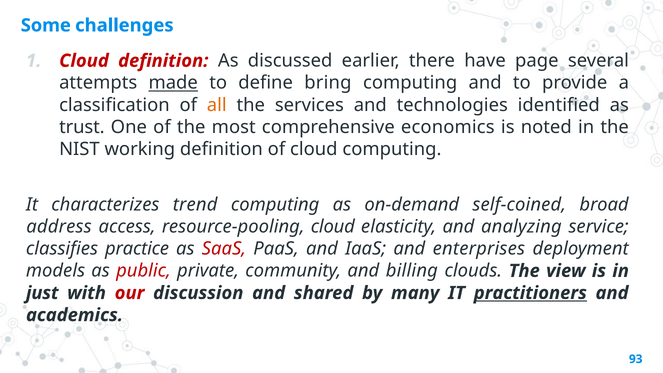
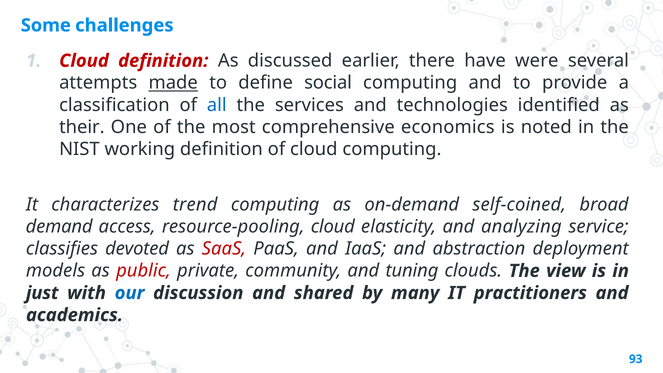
page: page -> were
bring: bring -> social
all colour: orange -> blue
trust: trust -> their
address: address -> demand
practice: practice -> devoted
enterprises: enterprises -> abstraction
billing: billing -> tuning
our colour: red -> blue
practitioners underline: present -> none
